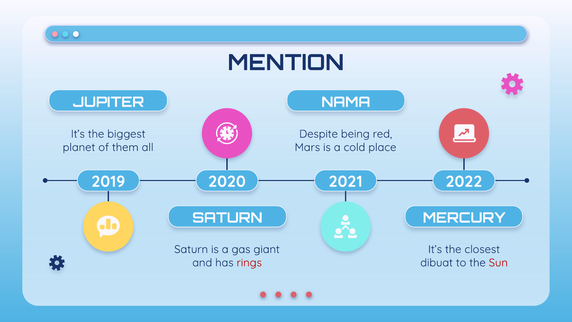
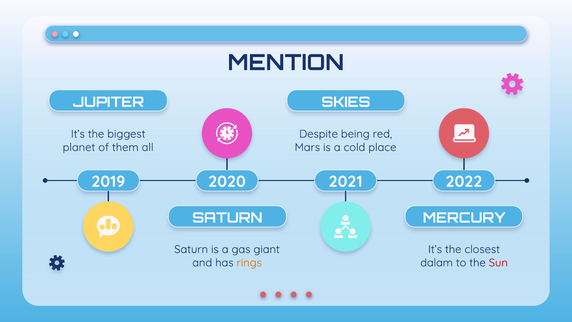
NAMA: NAMA -> SKIES
rings colour: red -> orange
dibuat: dibuat -> dalam
